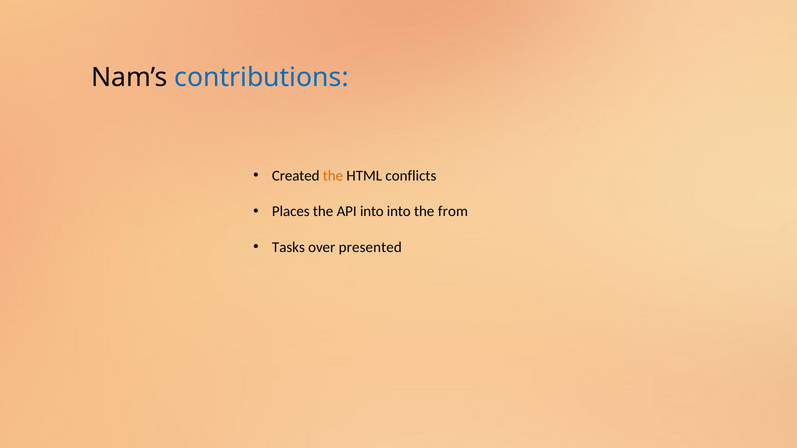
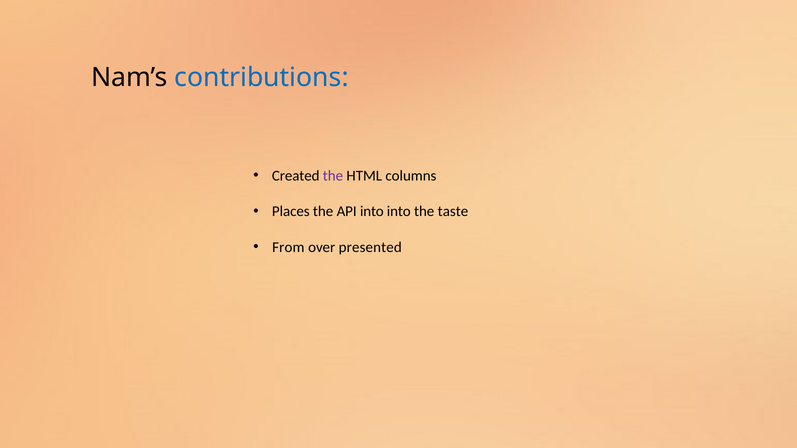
the at (333, 176) colour: orange -> purple
conflicts: conflicts -> columns
from: from -> taste
Tasks: Tasks -> From
